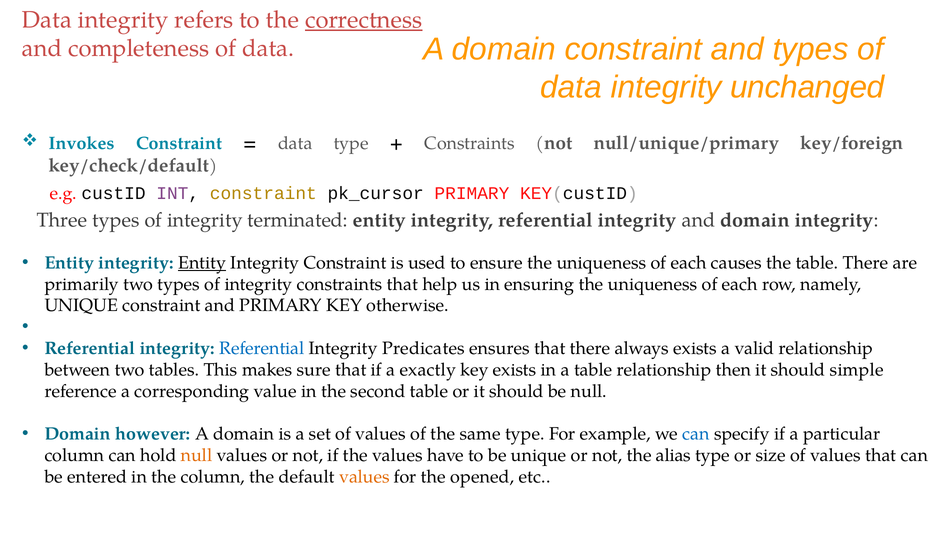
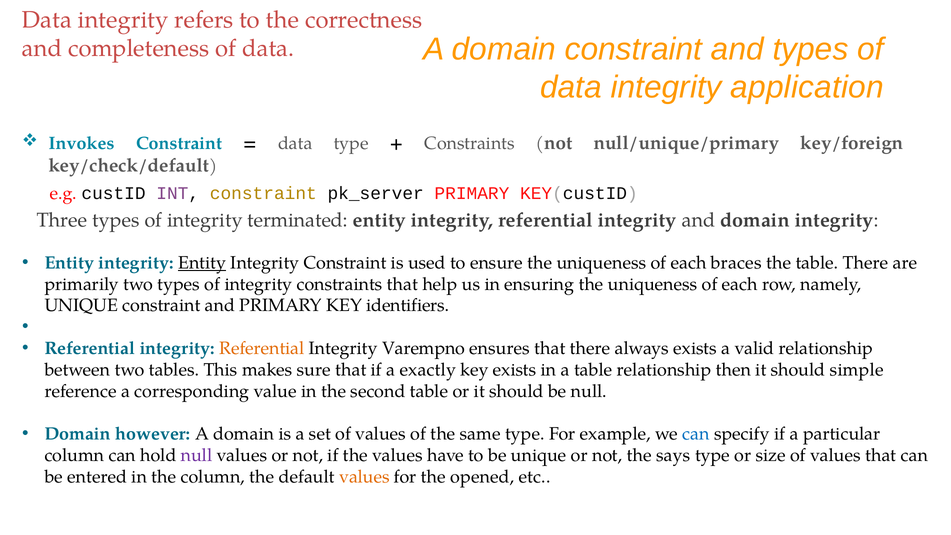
correctness underline: present -> none
unchanged: unchanged -> application
pk_cursor: pk_cursor -> pk_server
causes: causes -> braces
otherwise: otherwise -> identifiers
Referential at (262, 348) colour: blue -> orange
Predicates: Predicates -> Varempno
null at (197, 455) colour: orange -> purple
alias: alias -> says
